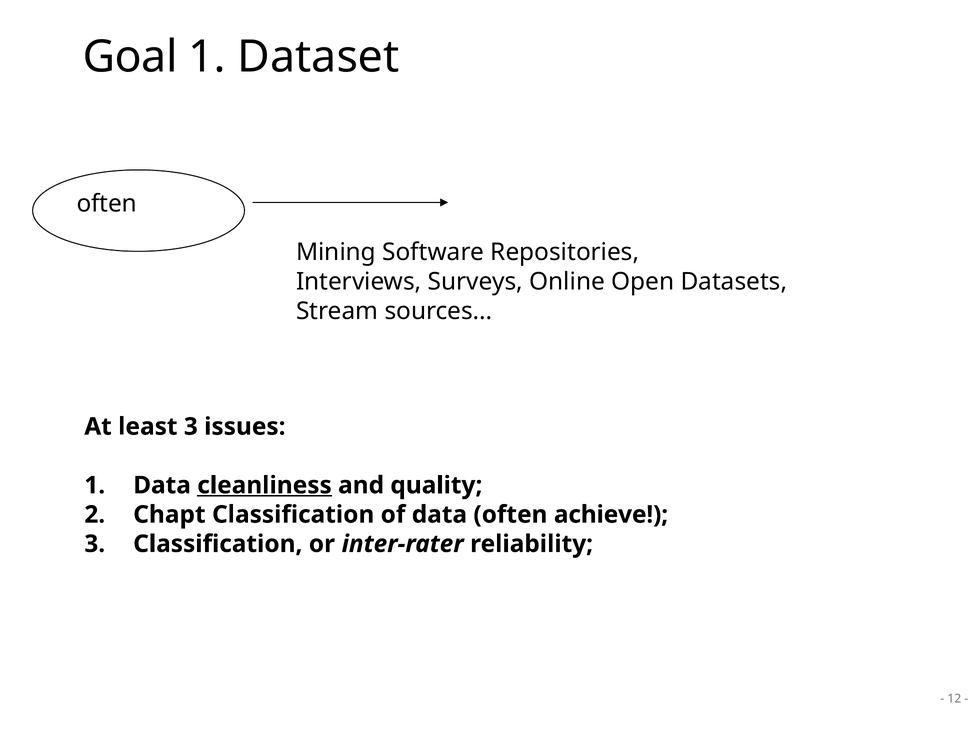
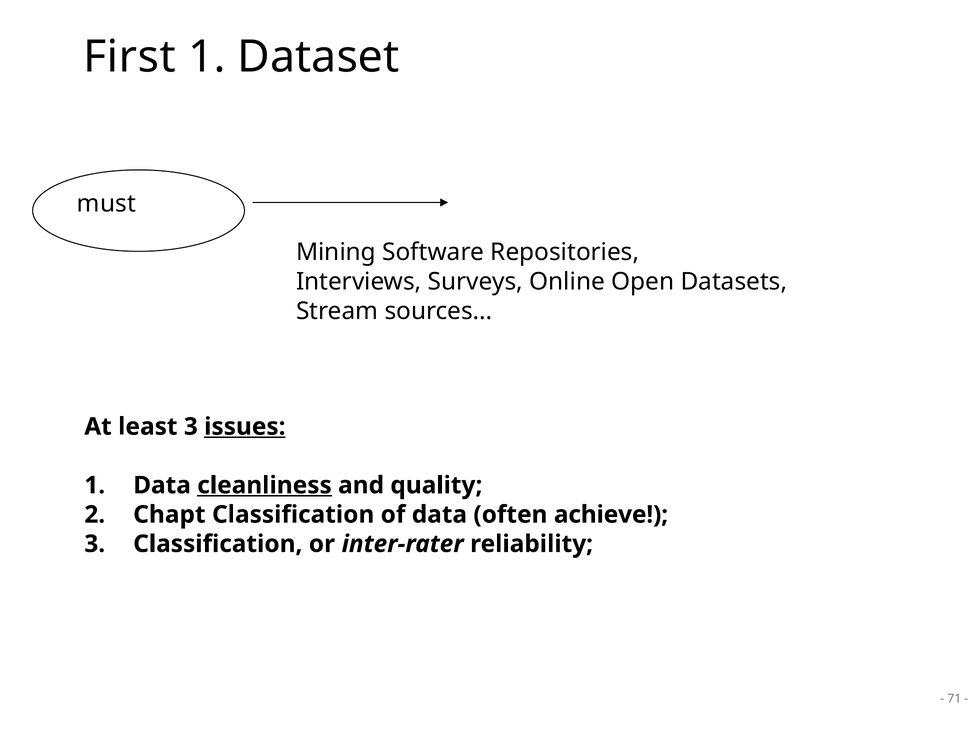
Goal: Goal -> First
often at (107, 204): often -> must
issues underline: none -> present
12: 12 -> 71
